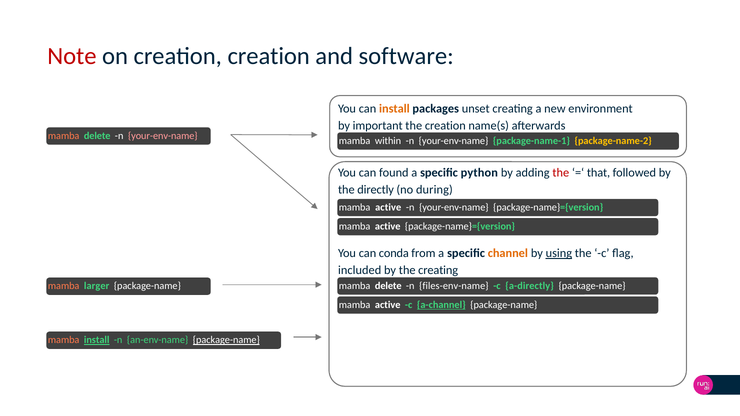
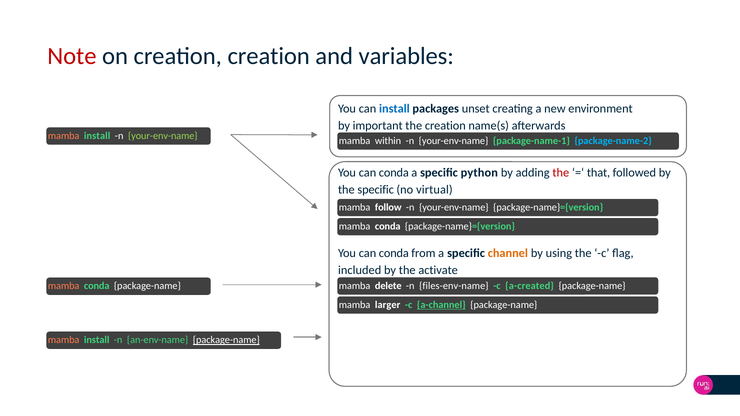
software: software -> variables
install at (394, 109) colour: orange -> blue
delete at (97, 136): delete -> install
your-env-name at (163, 136) colour: pink -> light green
package-name-2 colour: yellow -> light blue
found at (394, 173): found -> conda
the directly: directly -> specific
during: during -> virtual
active at (388, 207): active -> follow
active at (388, 227): active -> conda
using underline: present -> none
the creating: creating -> activate
a-directly: a-directly -> a-created
larger at (97, 286): larger -> conda
active at (388, 305): active -> larger
install at (97, 340) underline: present -> none
